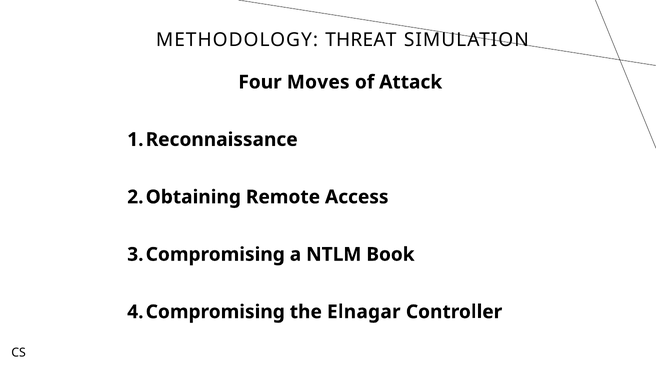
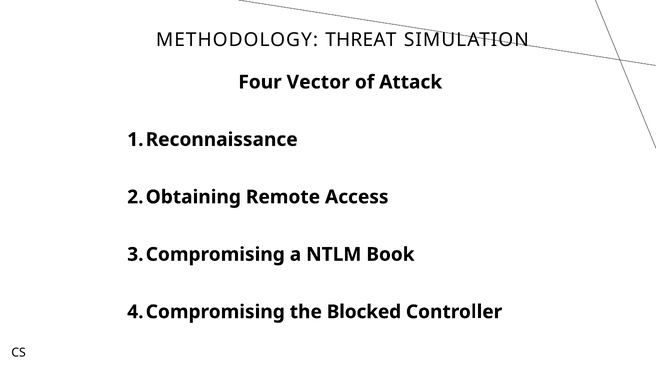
Moves: Moves -> Vector
Elnagar: Elnagar -> Blocked
